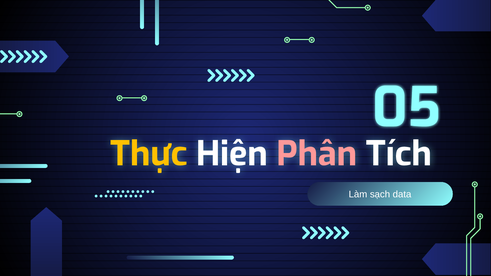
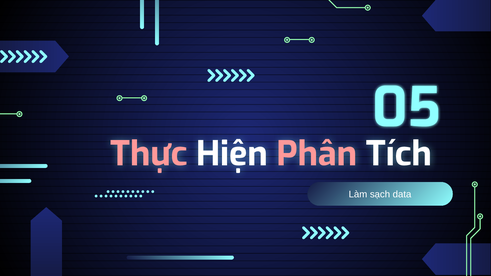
Thực colour: yellow -> pink
